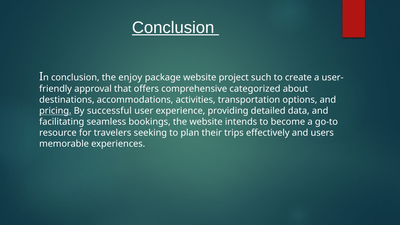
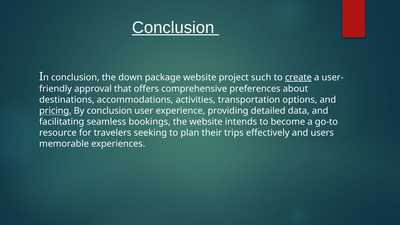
enjoy: enjoy -> down
create underline: none -> present
categorized: categorized -> preferences
By successful: successful -> conclusion
